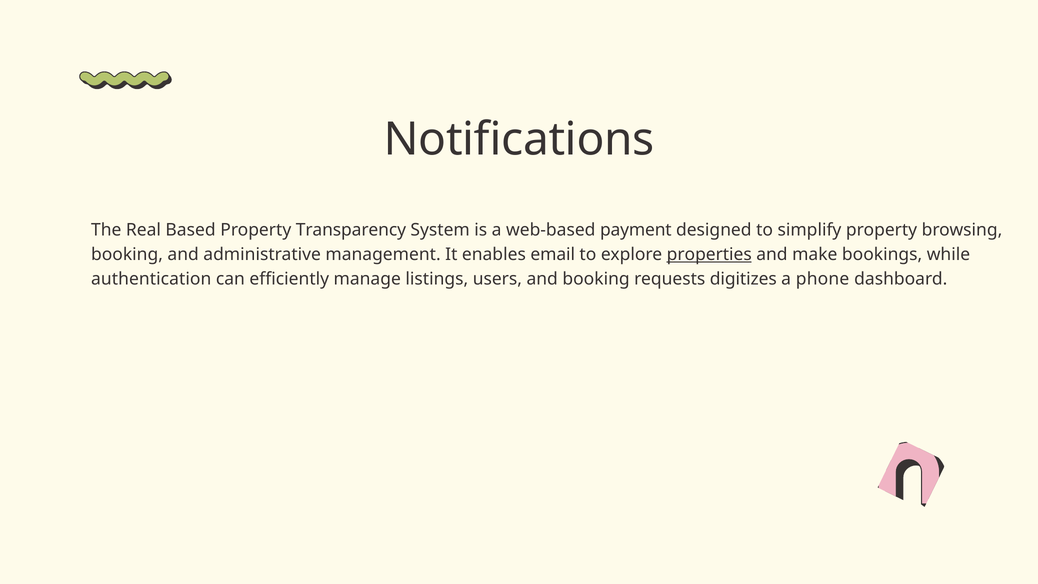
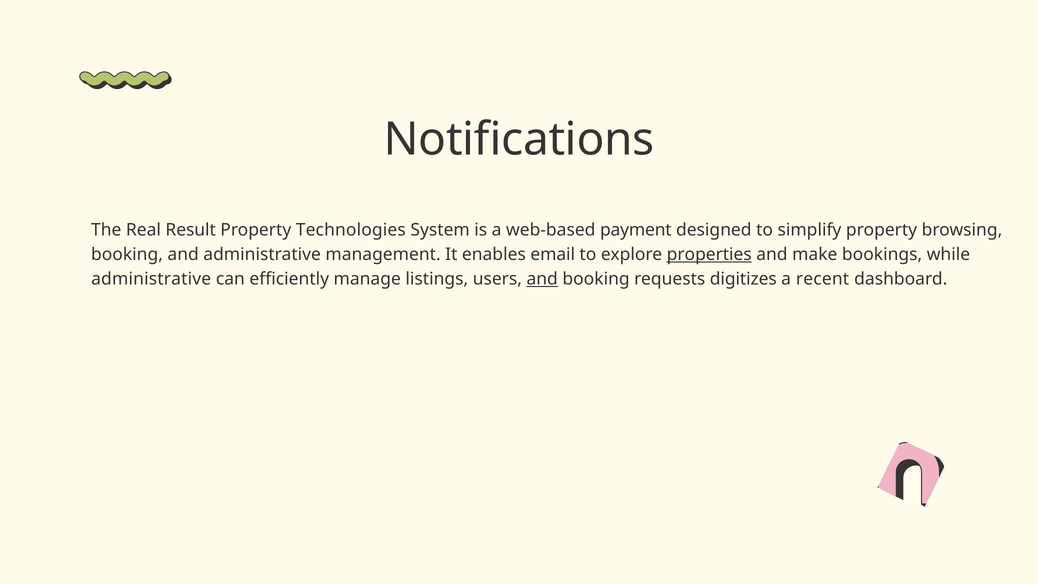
Based: Based -> Result
Transparency: Transparency -> Technologies
authentication at (151, 279): authentication -> administrative
and at (542, 279) underline: none -> present
phone: phone -> recent
